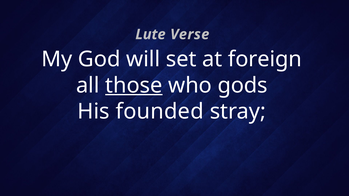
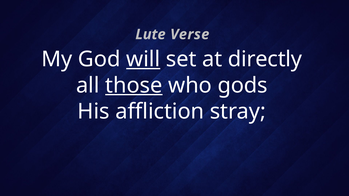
will underline: none -> present
foreign: foreign -> directly
founded: founded -> affliction
